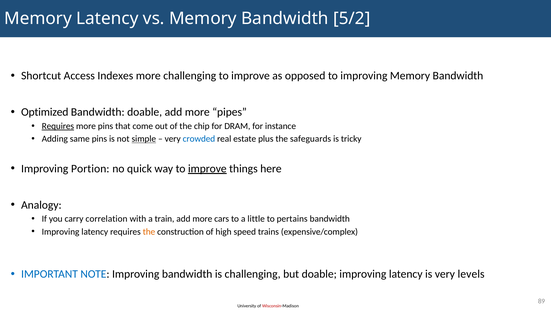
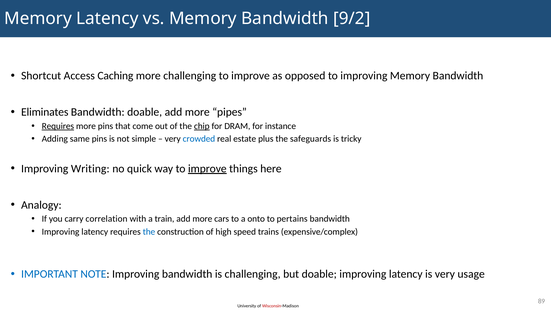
5/2: 5/2 -> 9/2
Indexes: Indexes -> Caching
Optimized: Optimized -> Eliminates
chip underline: none -> present
simple underline: present -> none
Portion: Portion -> Writing
little: little -> onto
the at (149, 232) colour: orange -> blue
levels: levels -> usage
